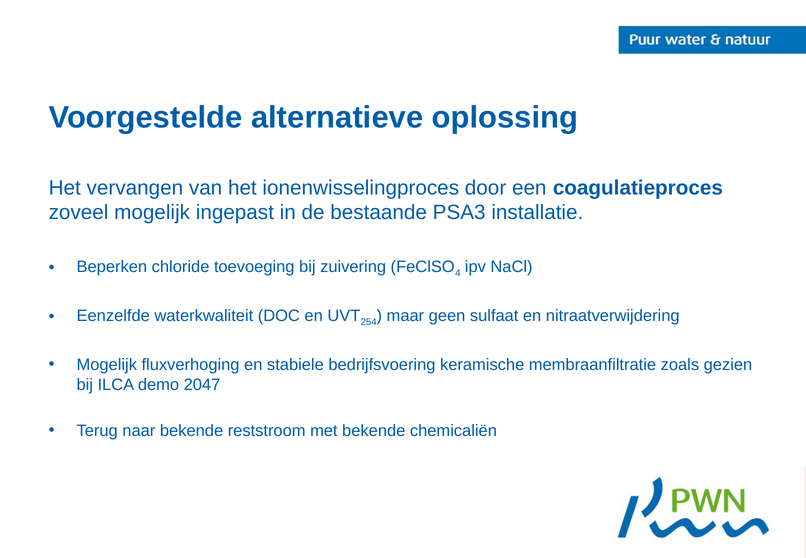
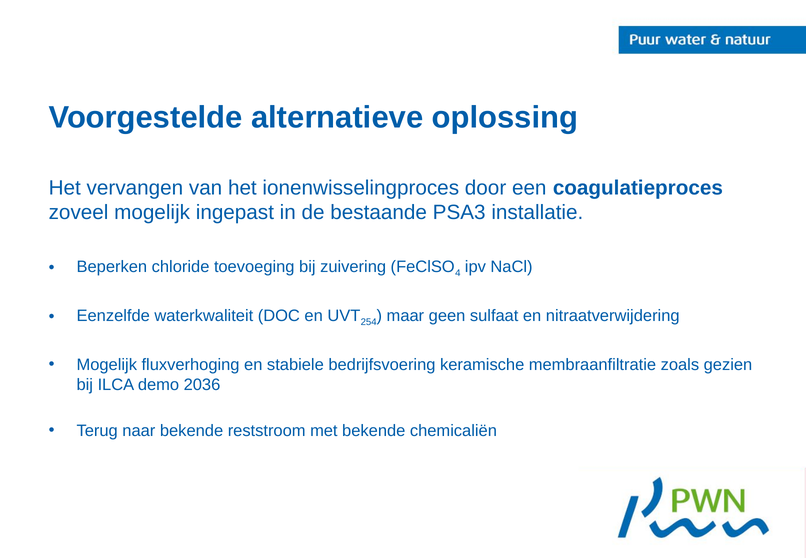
2047: 2047 -> 2036
